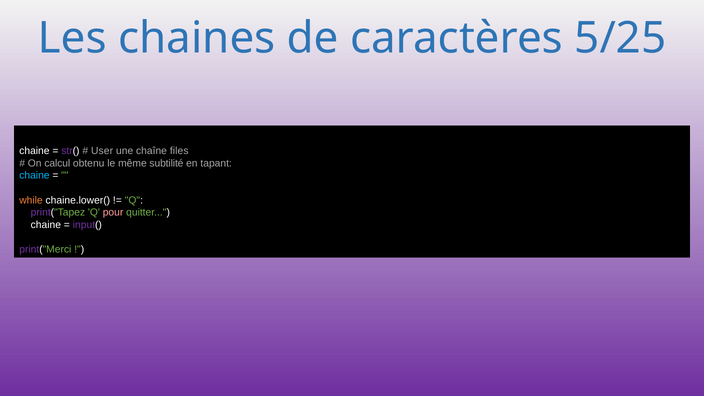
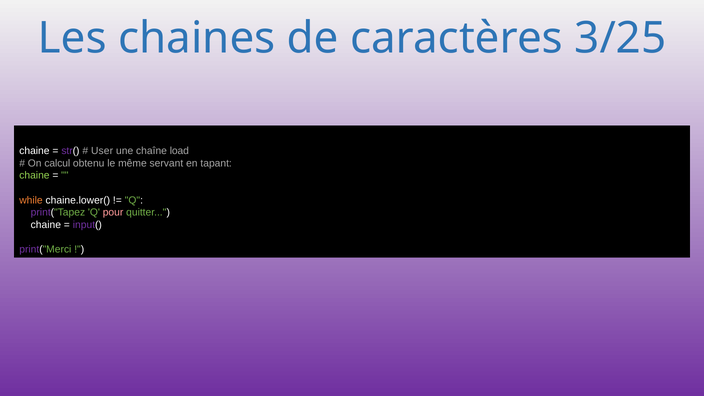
5/25: 5/25 -> 3/25
files: files -> load
subtilité: subtilité -> servant
chaine at (34, 176) colour: light blue -> light green
